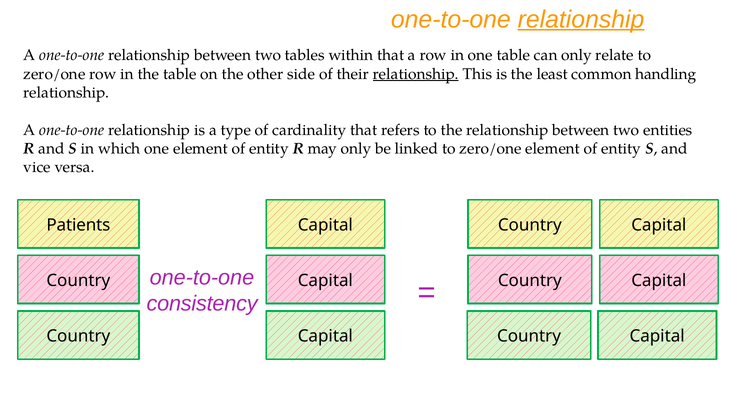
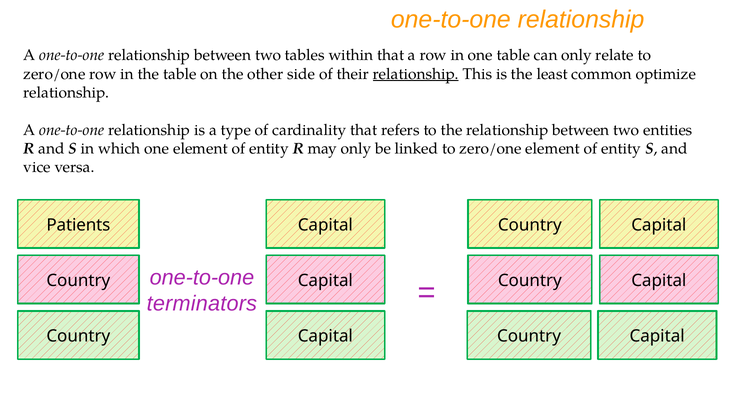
relationship at (581, 19) underline: present -> none
handling: handling -> optimize
consistency: consistency -> terminators
